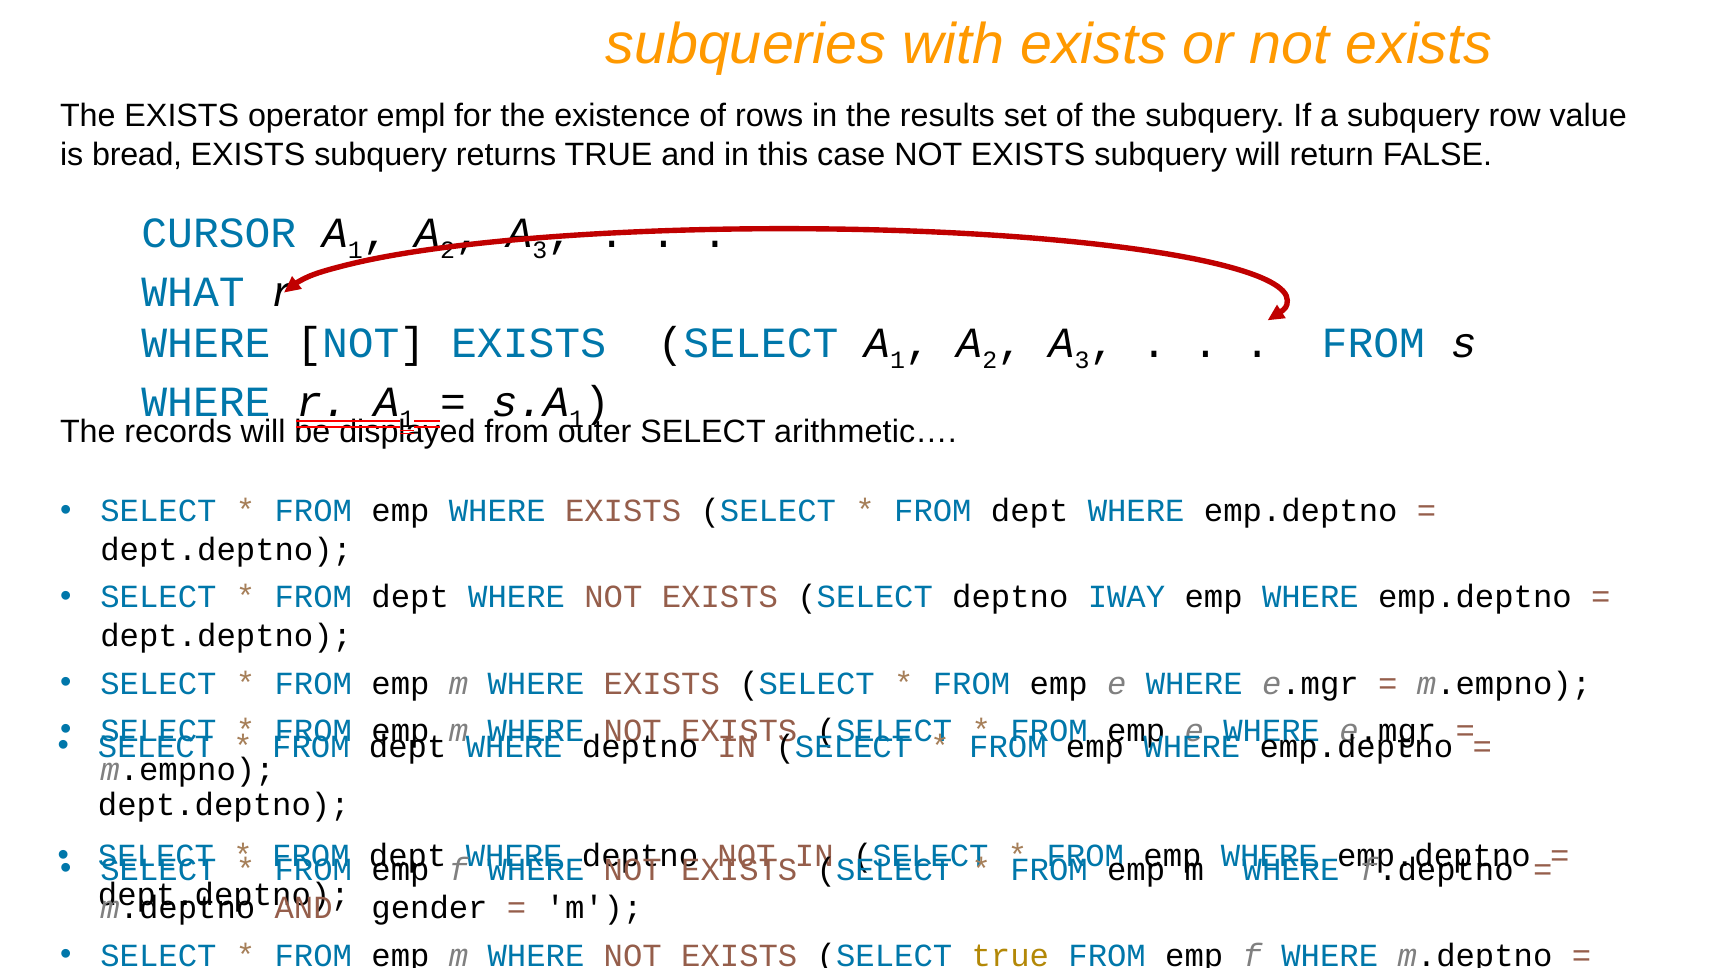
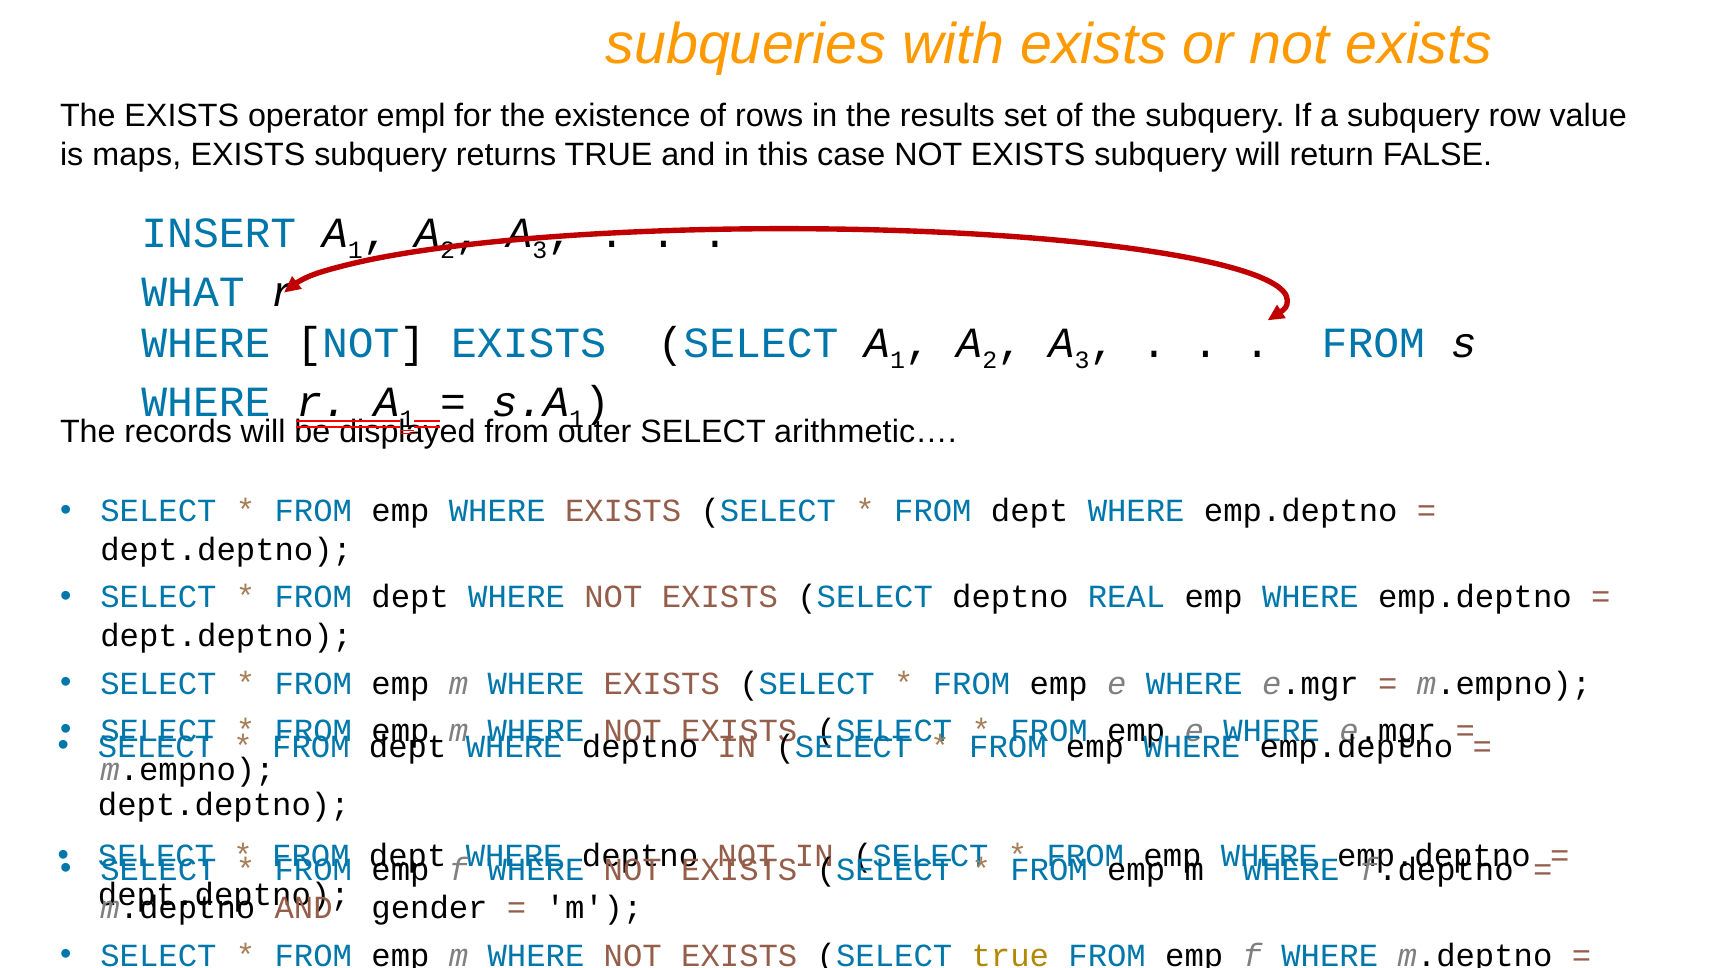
bread: bread -> maps
CURSOR: CURSOR -> INSERT
IWAY: IWAY -> REAL
